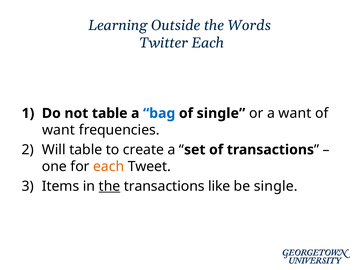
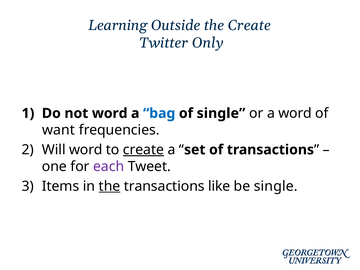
the Words: Words -> Create
Twitter Each: Each -> Only
not table: table -> word
a want: want -> word
Will table: table -> word
create at (143, 150) underline: none -> present
each at (109, 167) colour: orange -> purple
